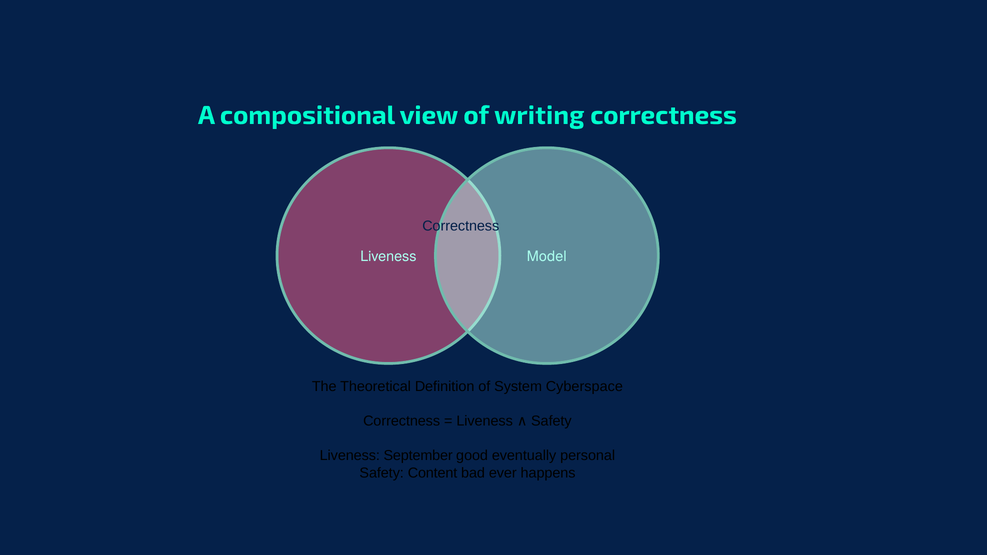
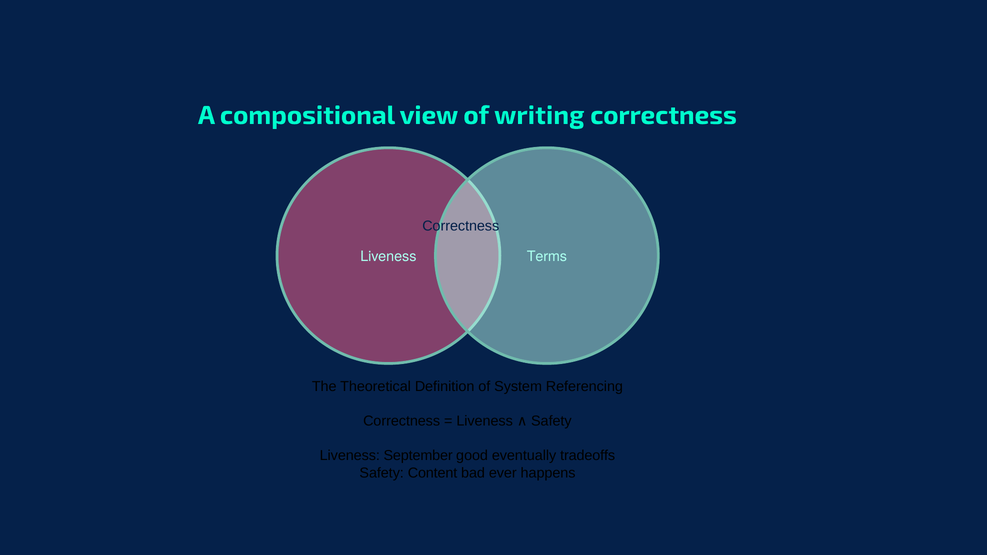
Model: Model -> Terms
Cyberspace: Cyberspace -> Referencing
personal: personal -> tradeoffs
